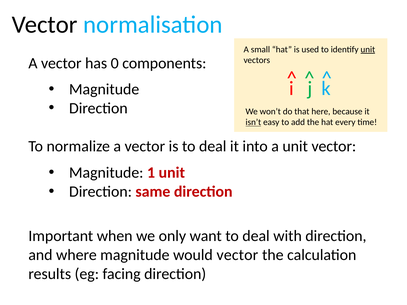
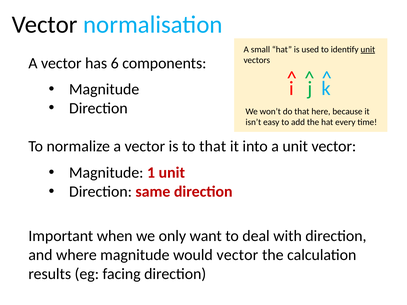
0: 0 -> 6
isn’t underline: present -> none
is to deal: deal -> that
